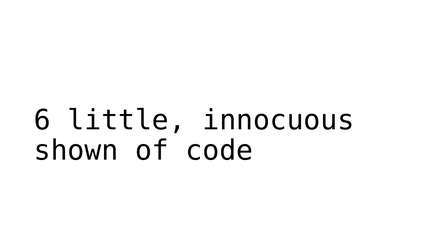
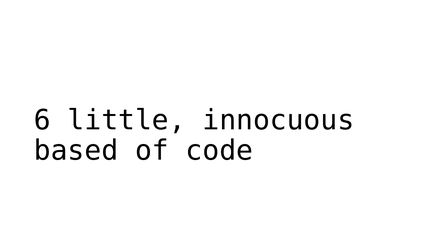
shown: shown -> based
